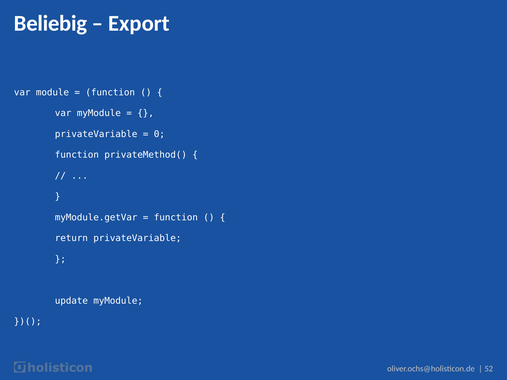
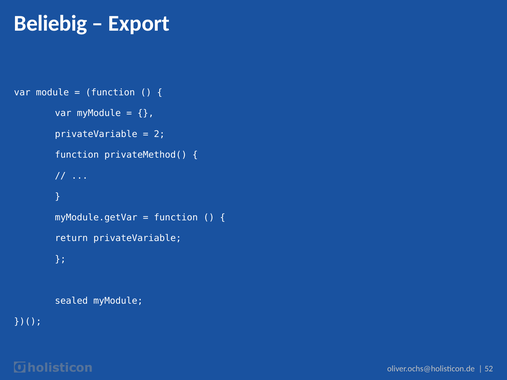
0: 0 -> 2
update: update -> sealed
